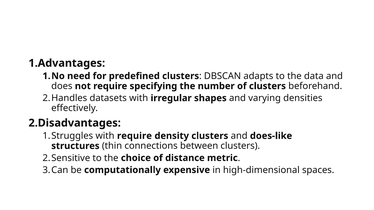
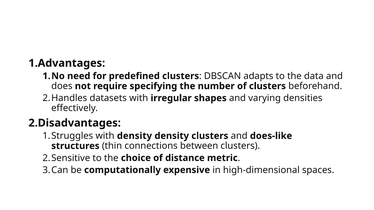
with require: require -> density
